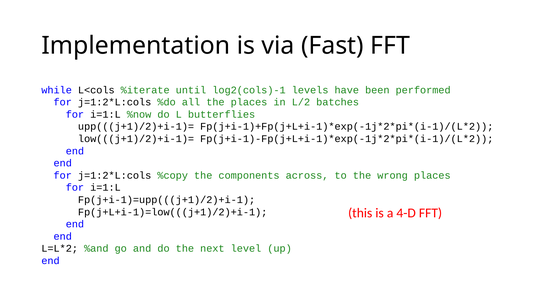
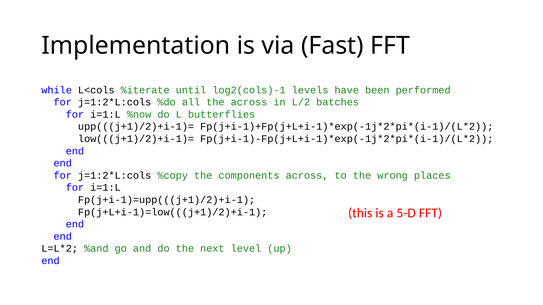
the places: places -> across
4-D: 4-D -> 5-D
